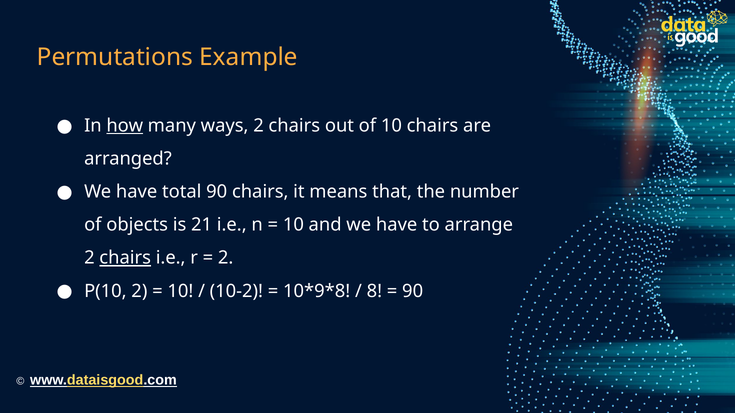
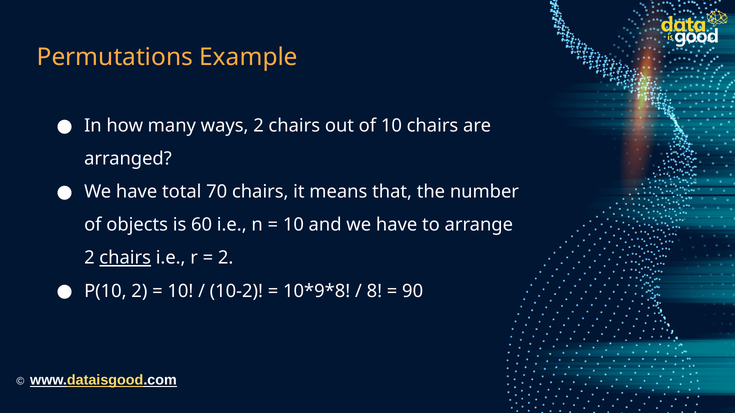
how underline: present -> none
total 90: 90 -> 70
21: 21 -> 60
